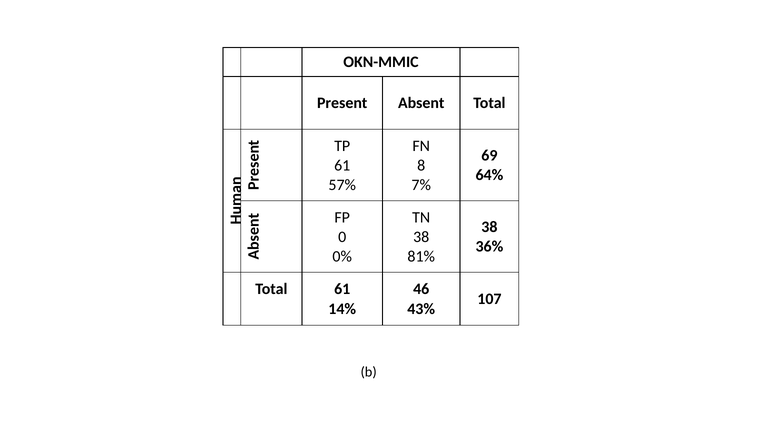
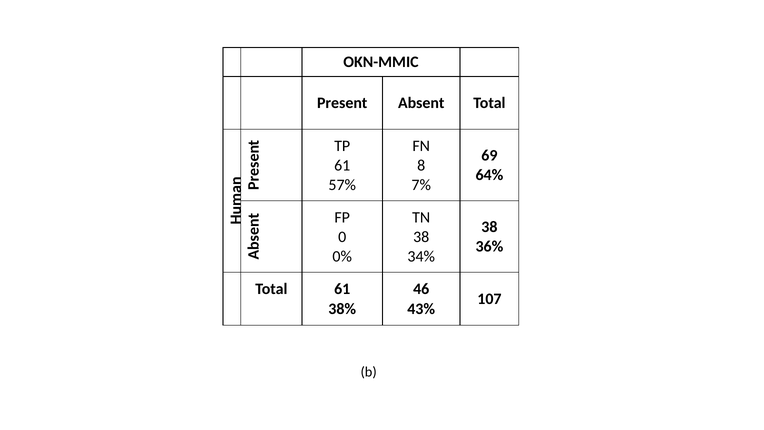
81%: 81% -> 34%
14%: 14% -> 38%
